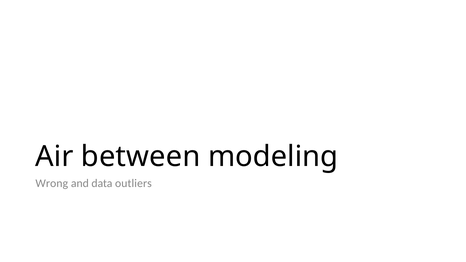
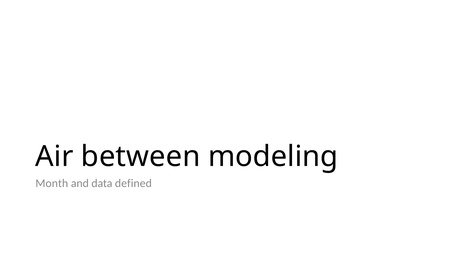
Wrong: Wrong -> Month
outliers: outliers -> defined
